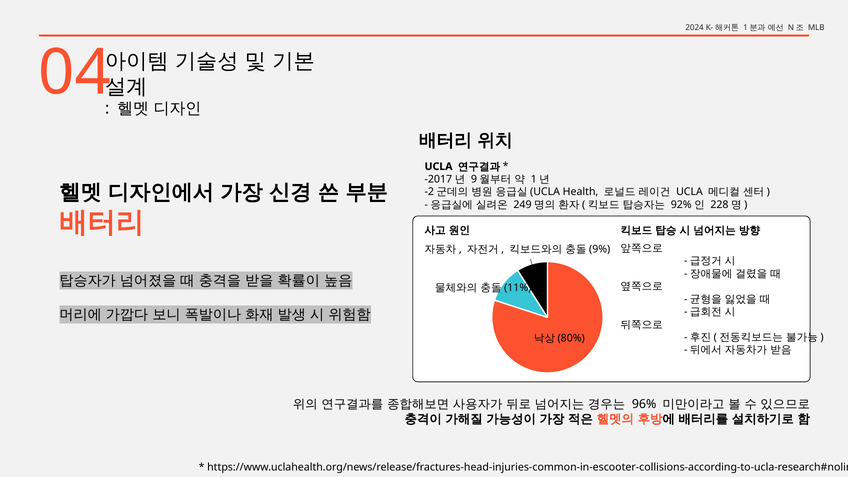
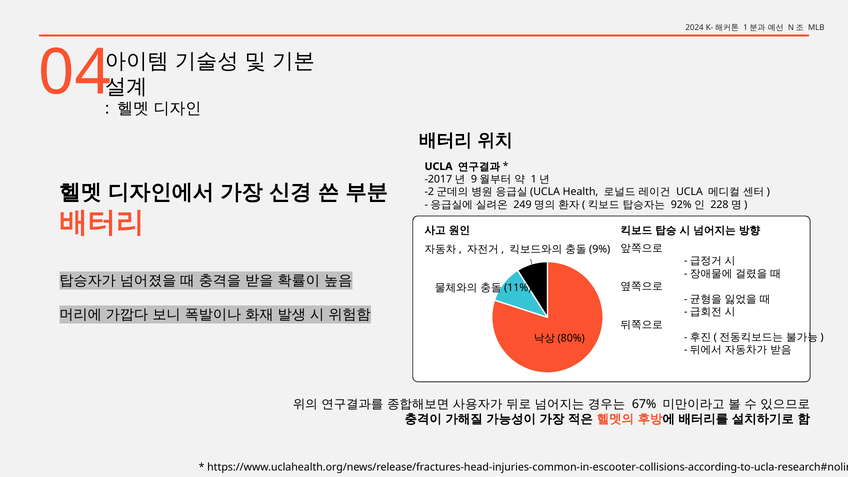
96%: 96% -> 67%
